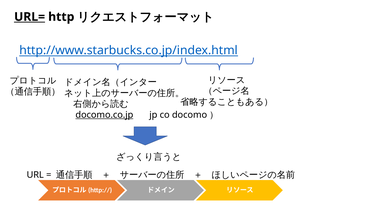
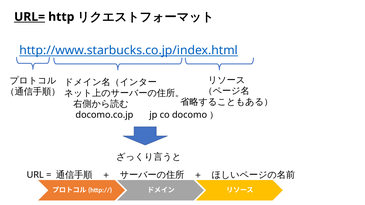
docomo.co.jp underline: present -> none
